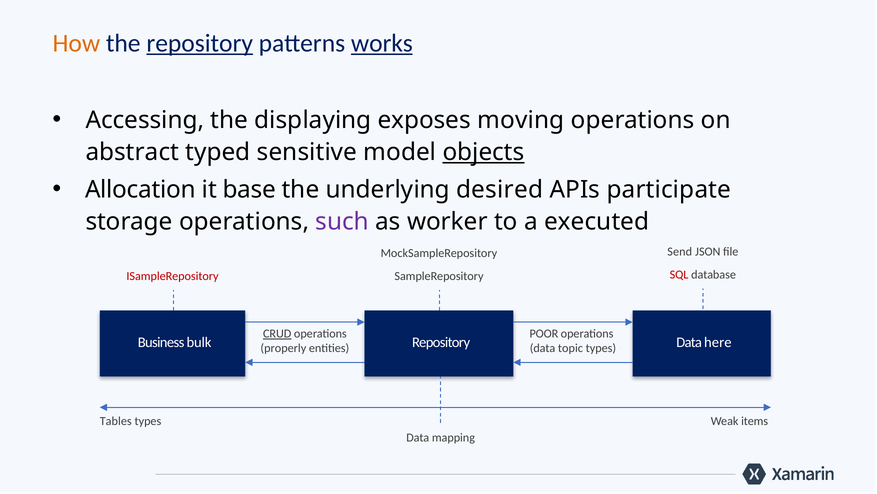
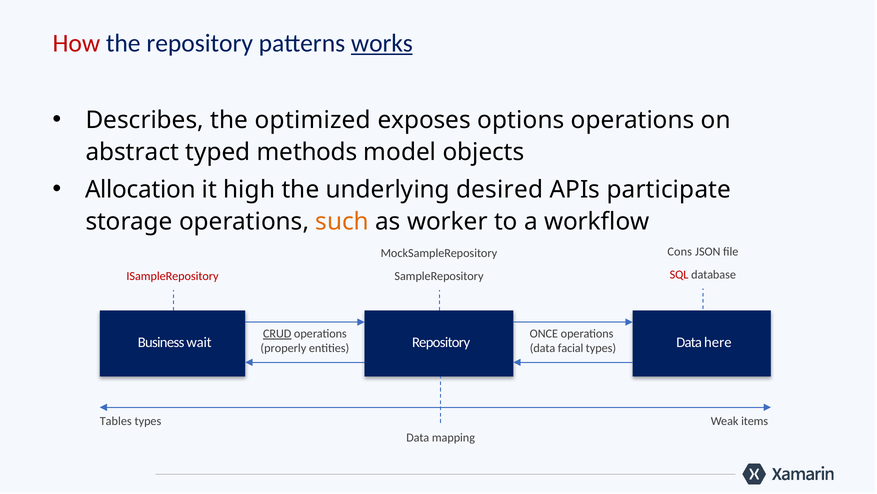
How colour: orange -> red
repository at (200, 43) underline: present -> none
Accessing: Accessing -> Describes
displaying: displaying -> optimized
moving: moving -> options
sensitive: sensitive -> methods
objects underline: present -> none
base: base -> high
such colour: purple -> orange
executed: executed -> workflow
Send: Send -> Cons
POOR: POOR -> ONCE
bulk: bulk -> wait
topic: topic -> facial
